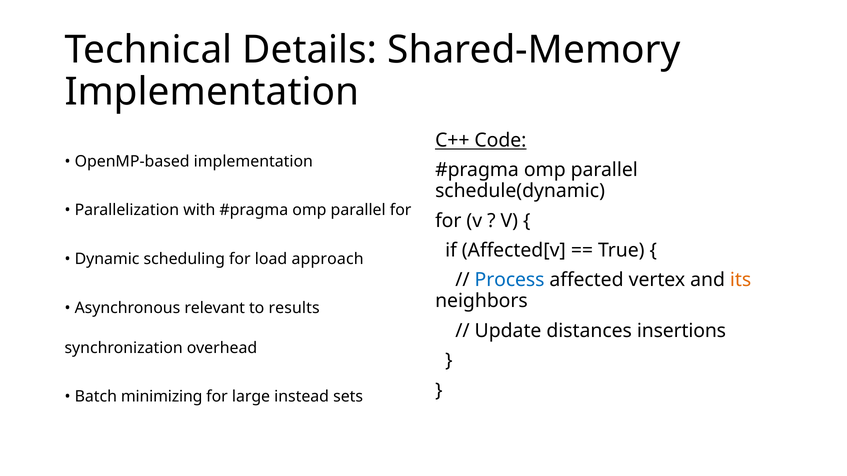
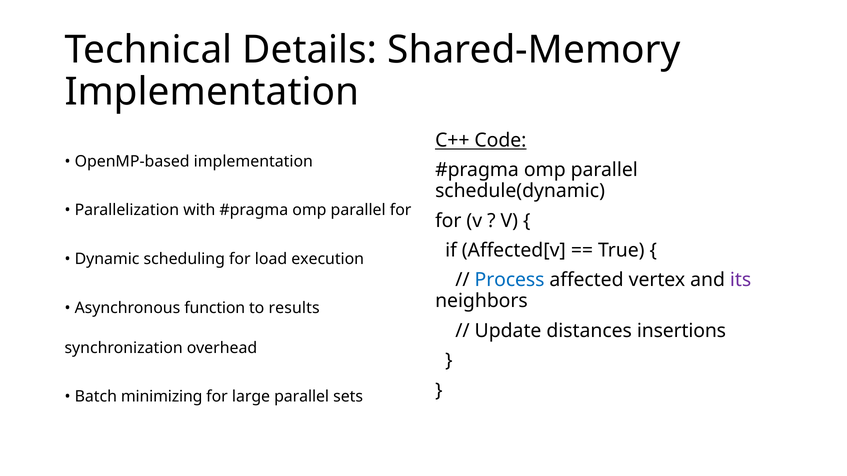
approach: approach -> execution
its colour: orange -> purple
relevant: relevant -> function
large instead: instead -> parallel
